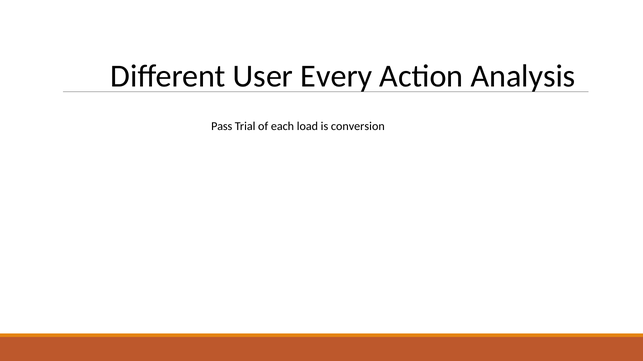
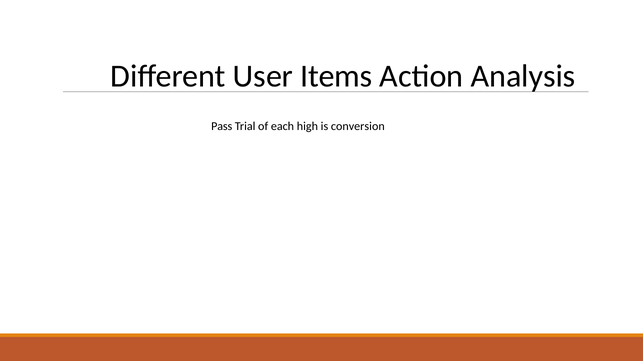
Every: Every -> Items
load: load -> high
